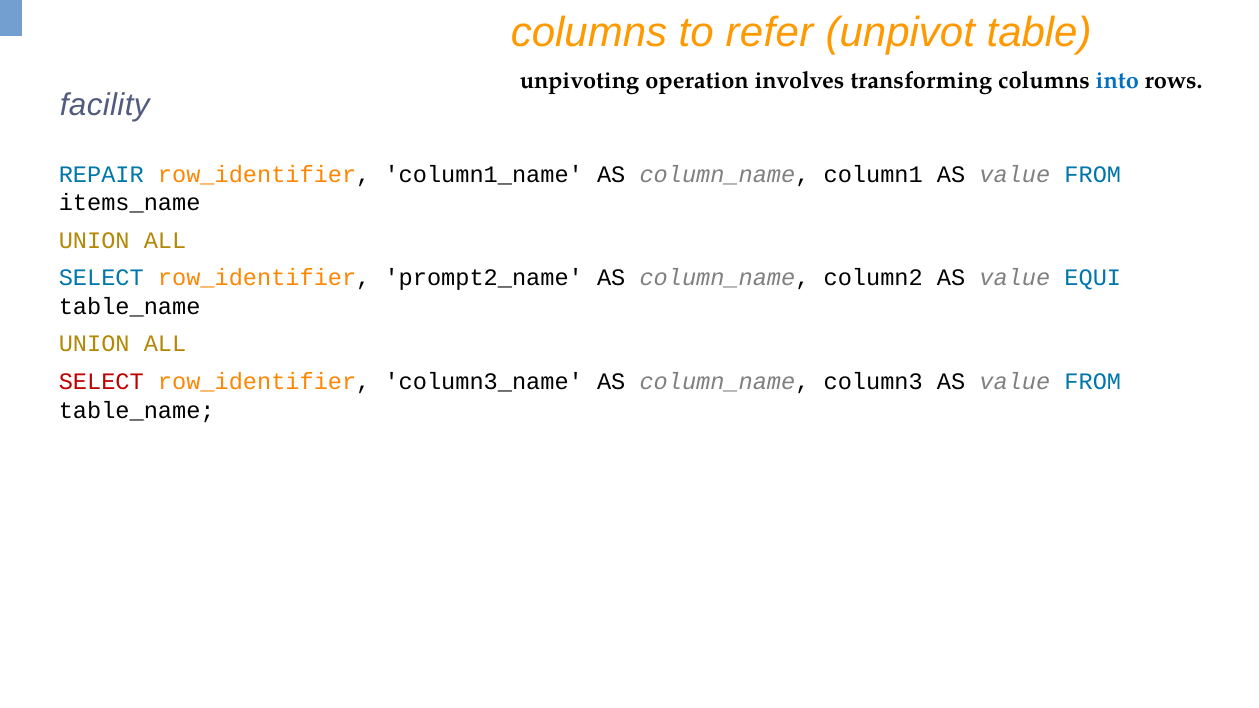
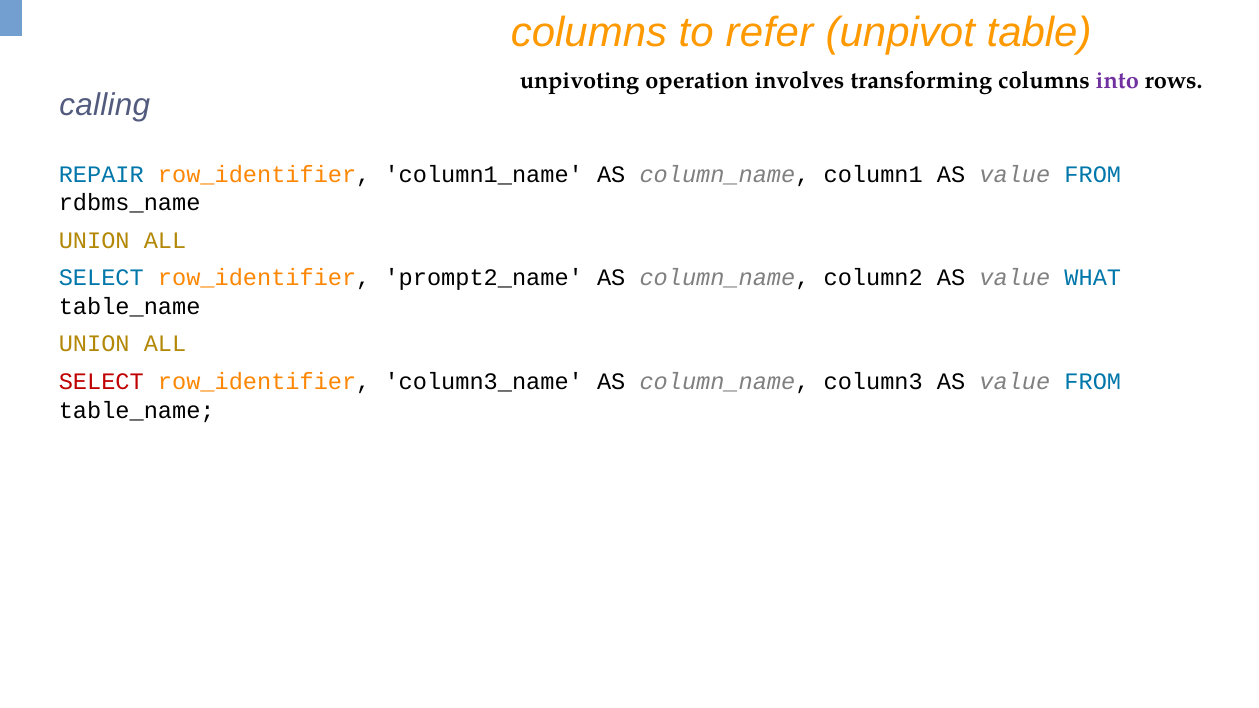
into colour: blue -> purple
facility: facility -> calling
items_name: items_name -> rdbms_name
EQUI: EQUI -> WHAT
